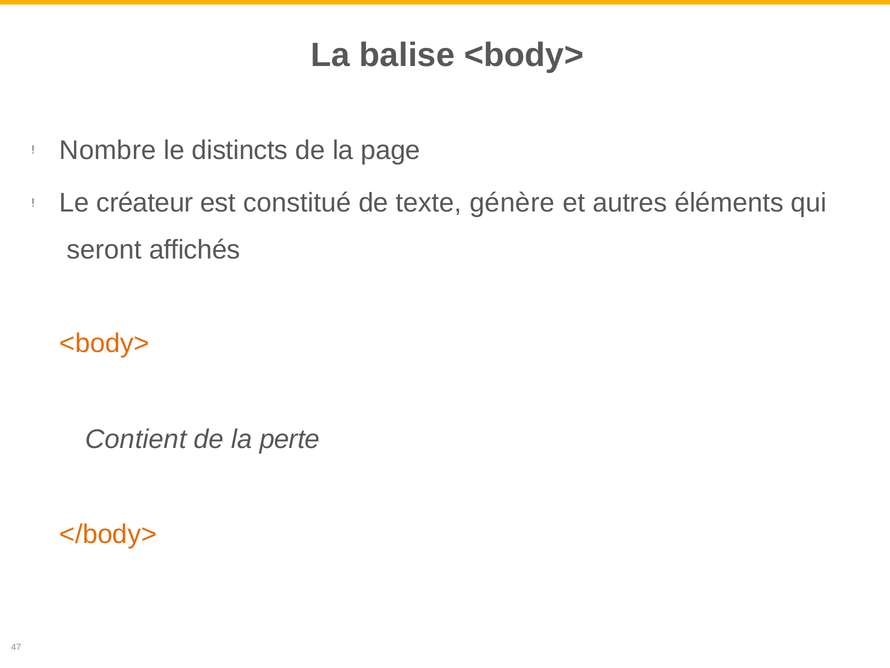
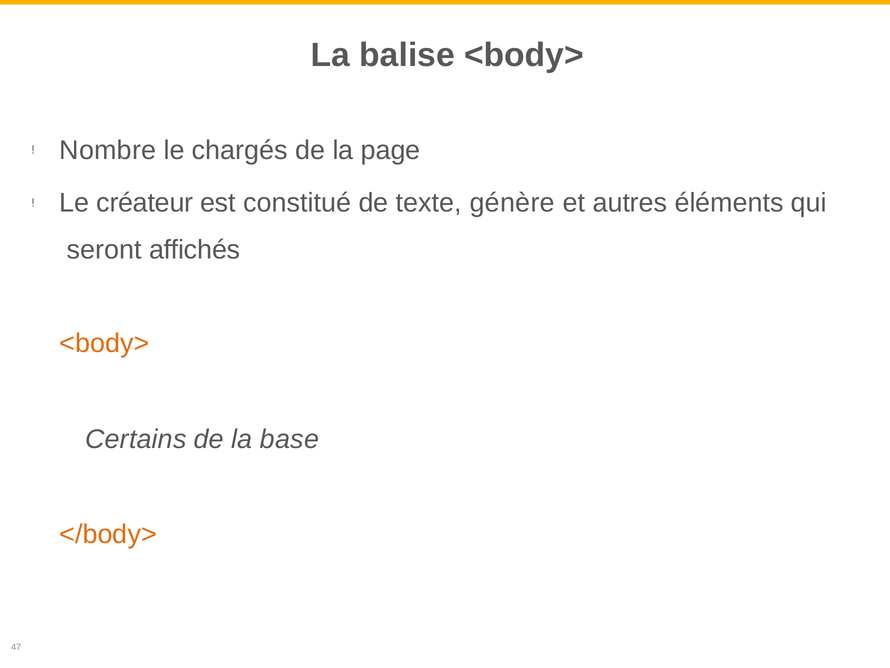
distincts: distincts -> chargés
Contient: Contient -> Certains
perte: perte -> base
